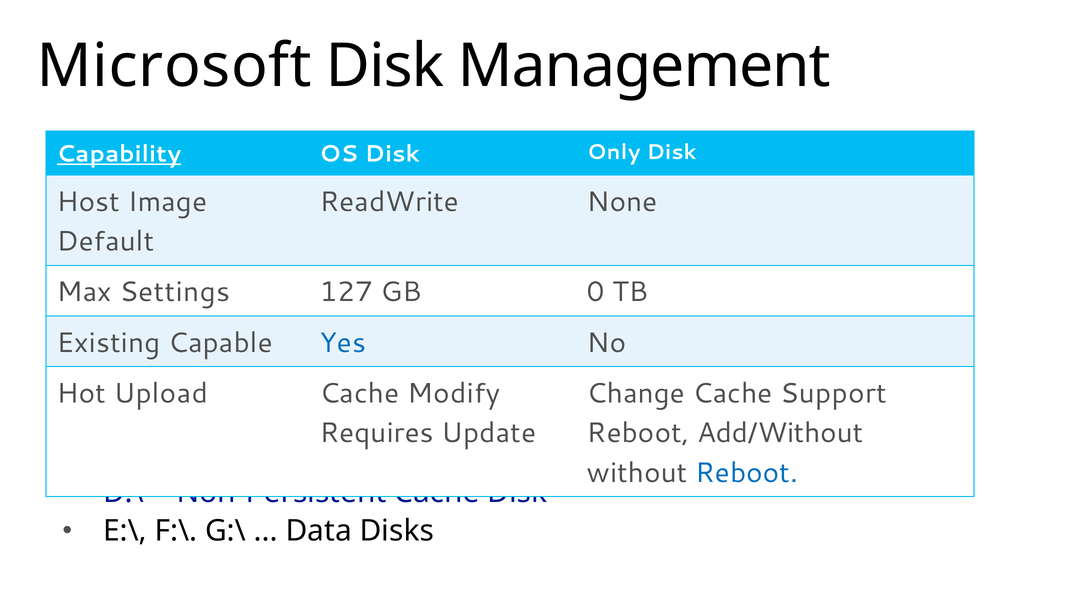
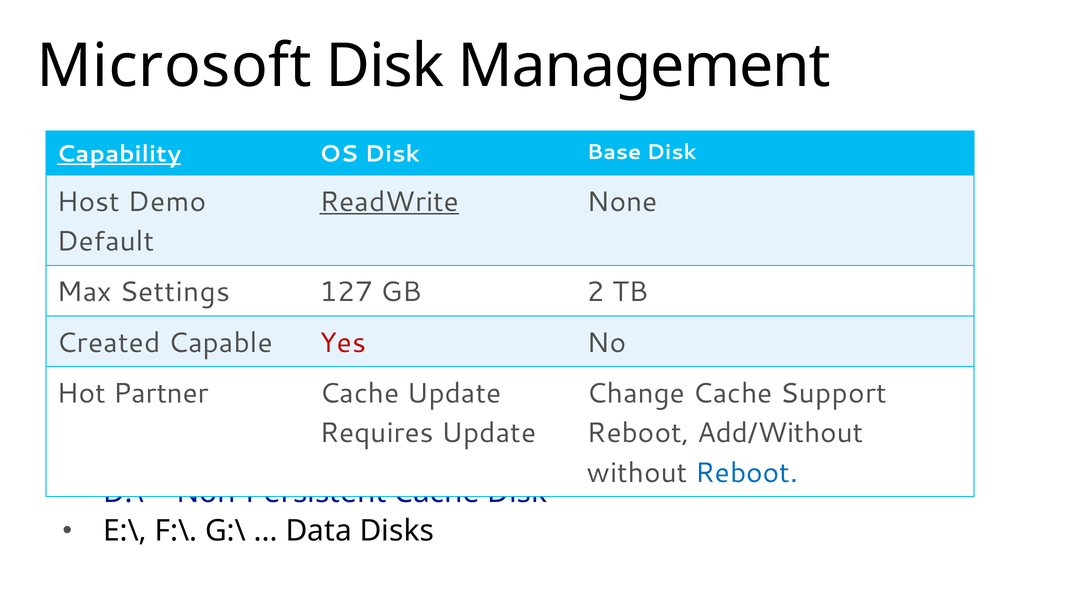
Only: Only -> Base
Image: Image -> Demo
ReadWrite underline: none -> present
0: 0 -> 2
Existing: Existing -> Created
Yes colour: blue -> red
Upload: Upload -> Partner
Cache Modify: Modify -> Update
